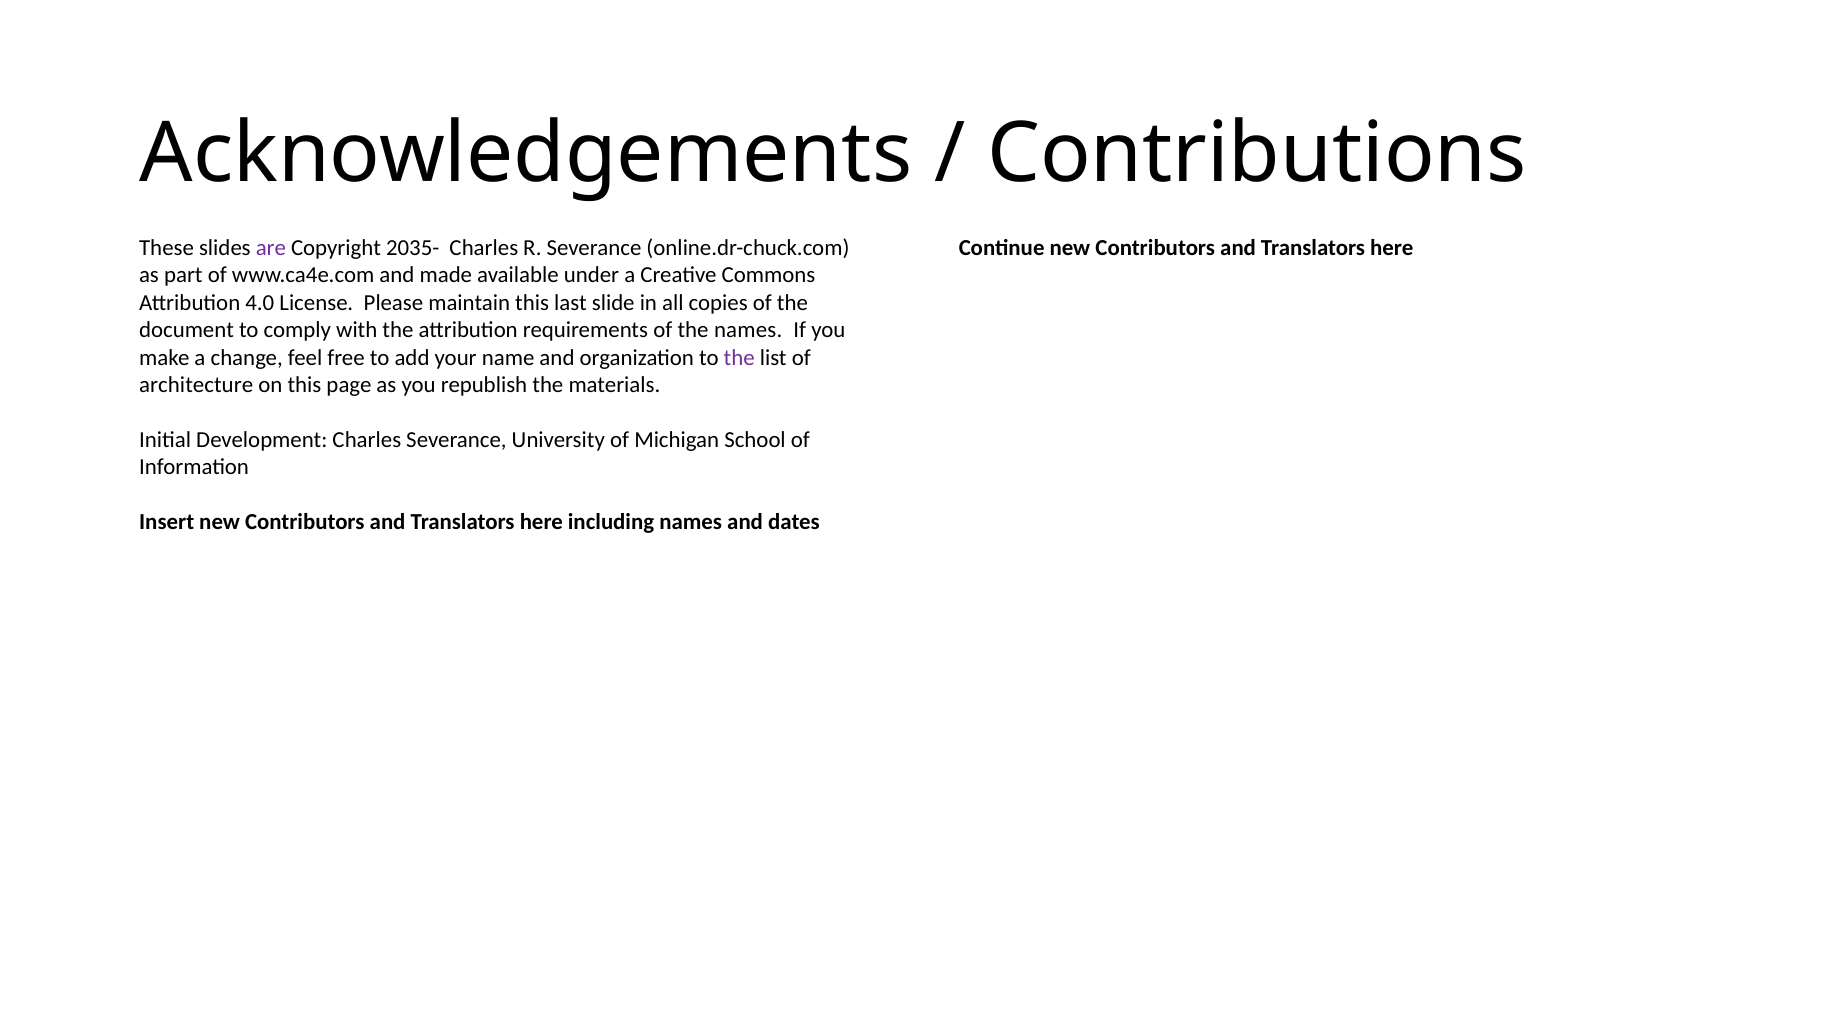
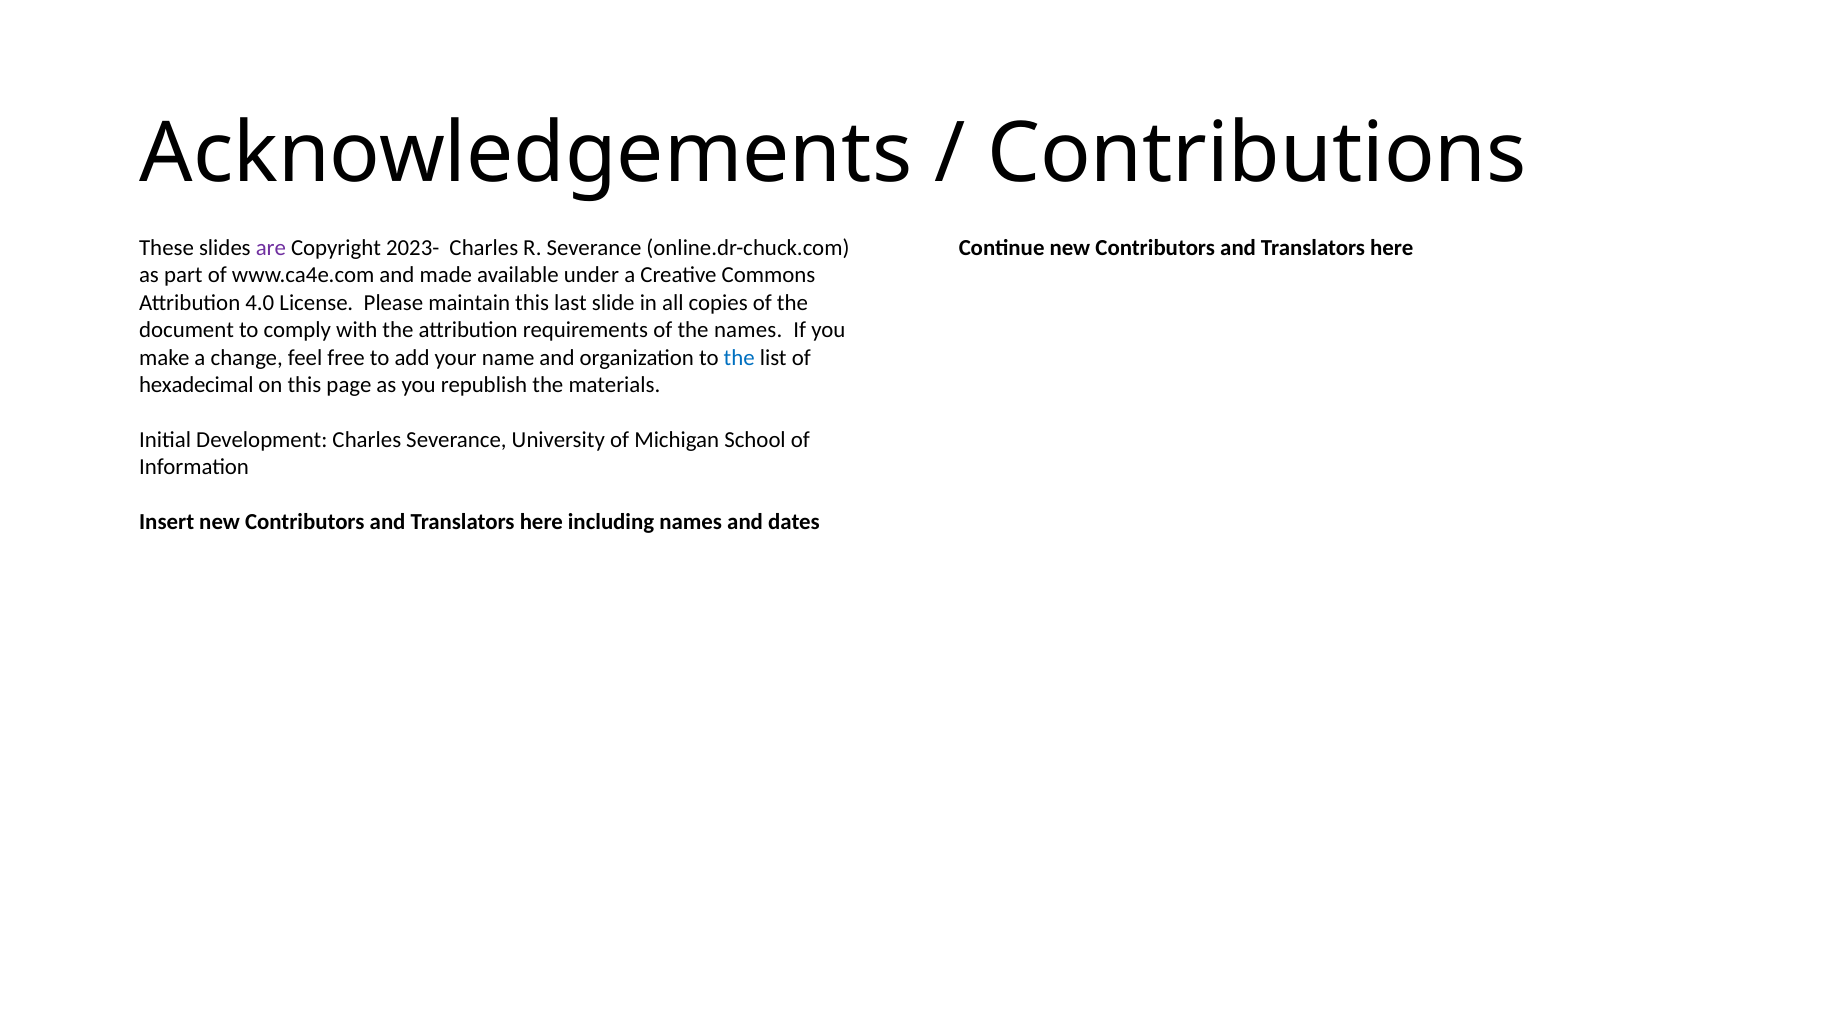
2035-: 2035- -> 2023-
the at (739, 357) colour: purple -> blue
architecture: architecture -> hexadecimal
